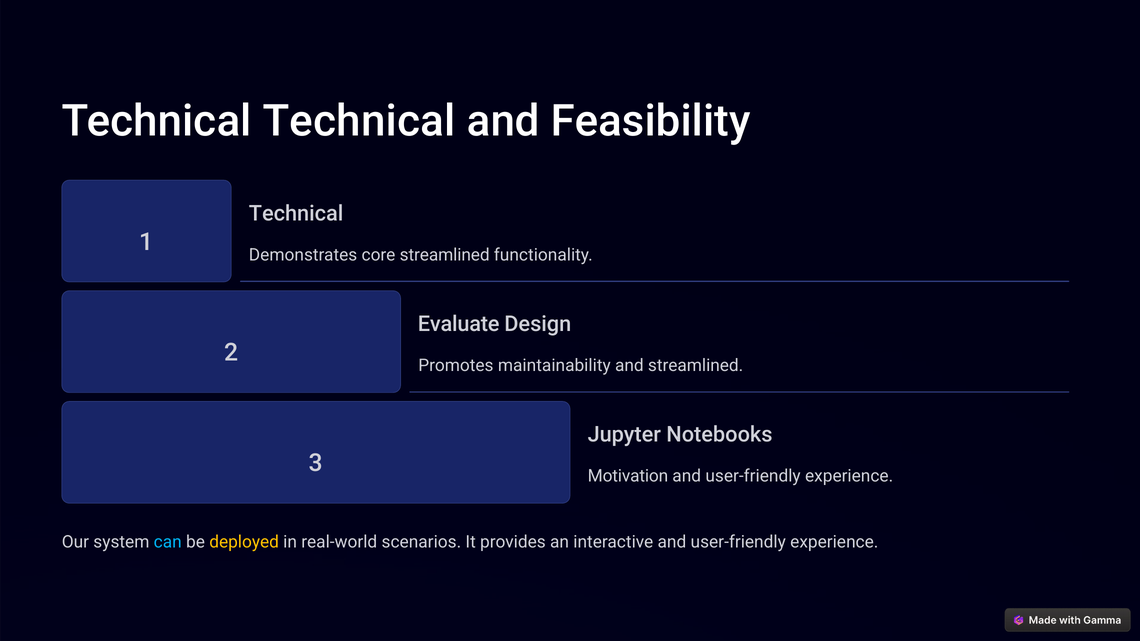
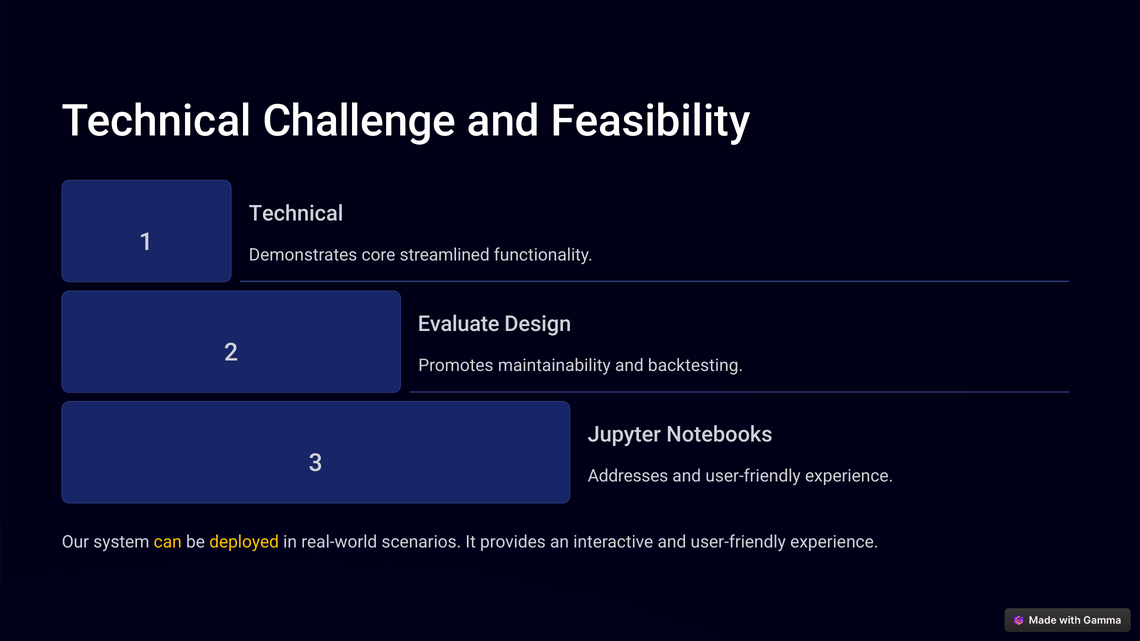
Technical Technical: Technical -> Challenge
and streamlined: streamlined -> backtesting
Motivation: Motivation -> Addresses
can colour: light blue -> yellow
